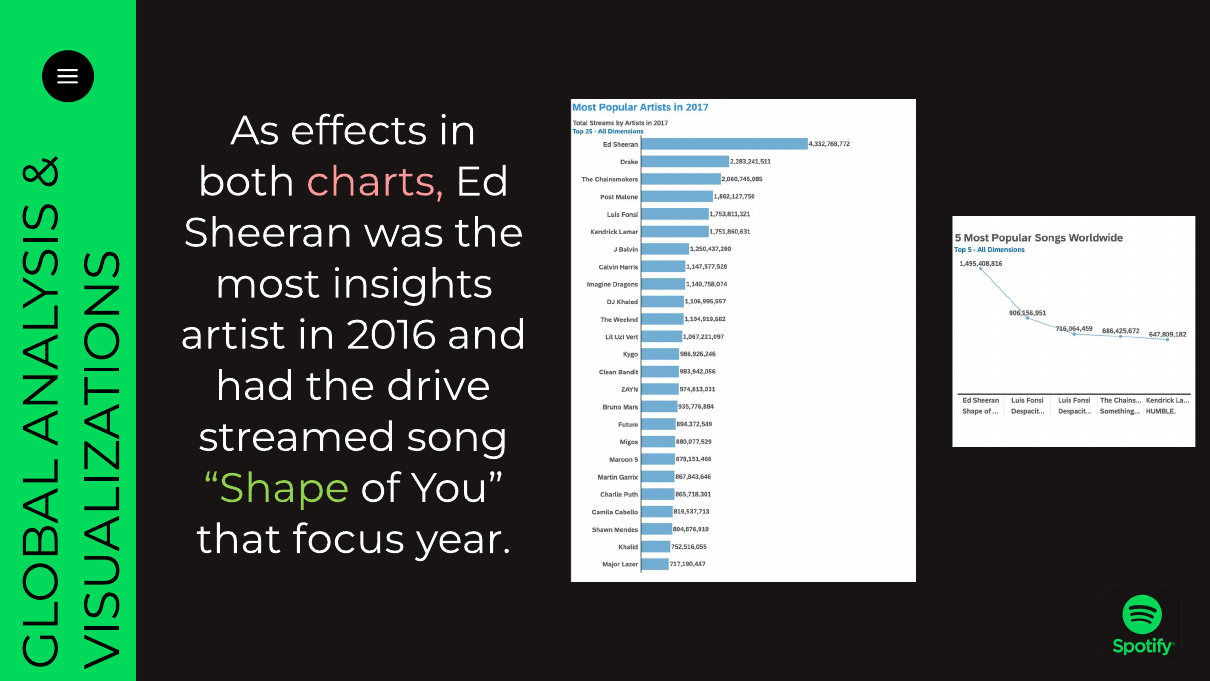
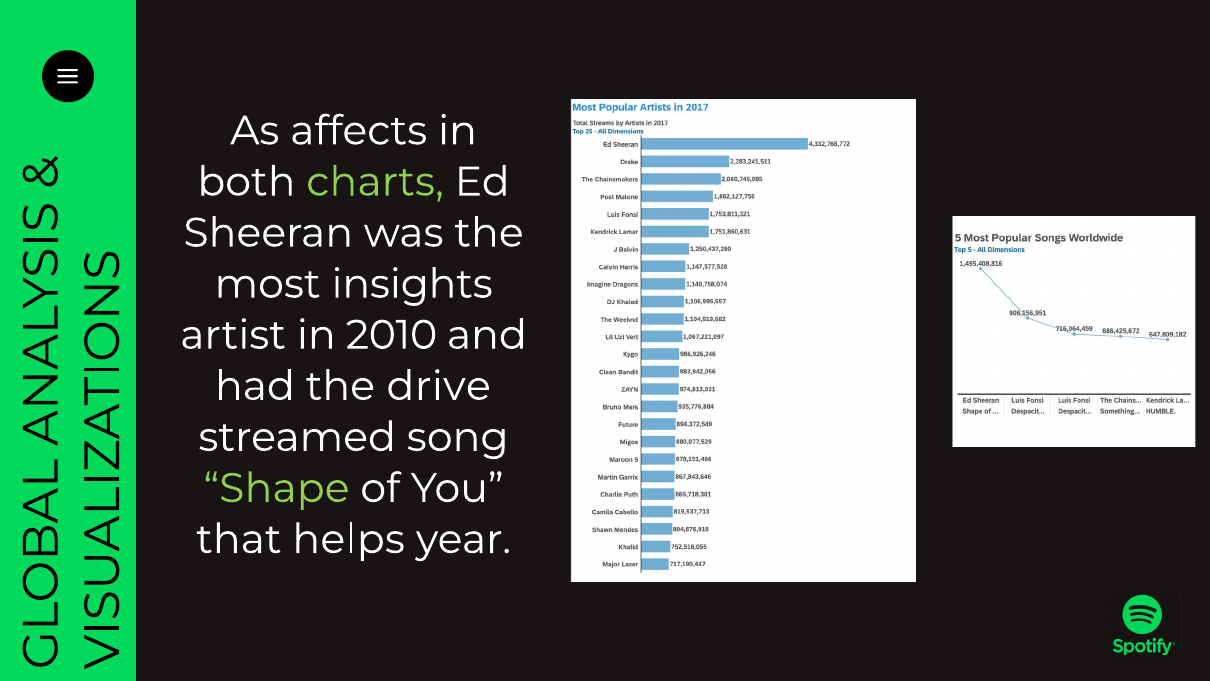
effects: effects -> affects
charts colour: pink -> light green
2016: 2016 -> 2010
focus: focus -> helps
